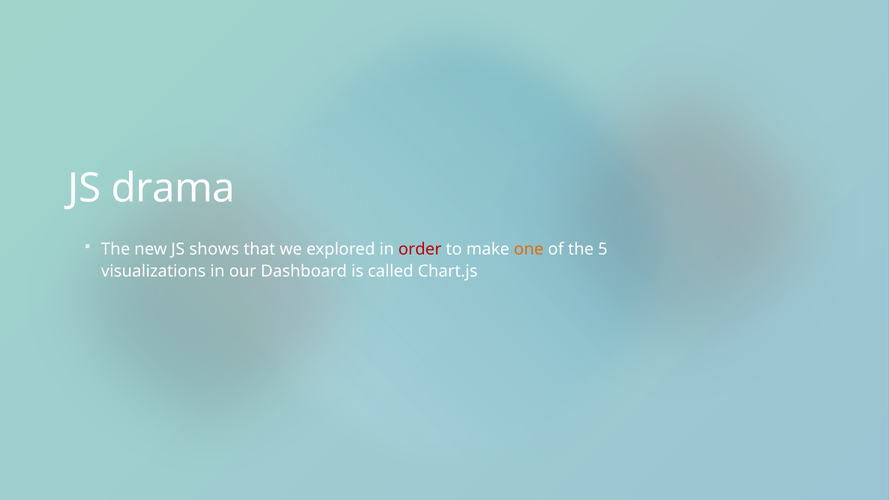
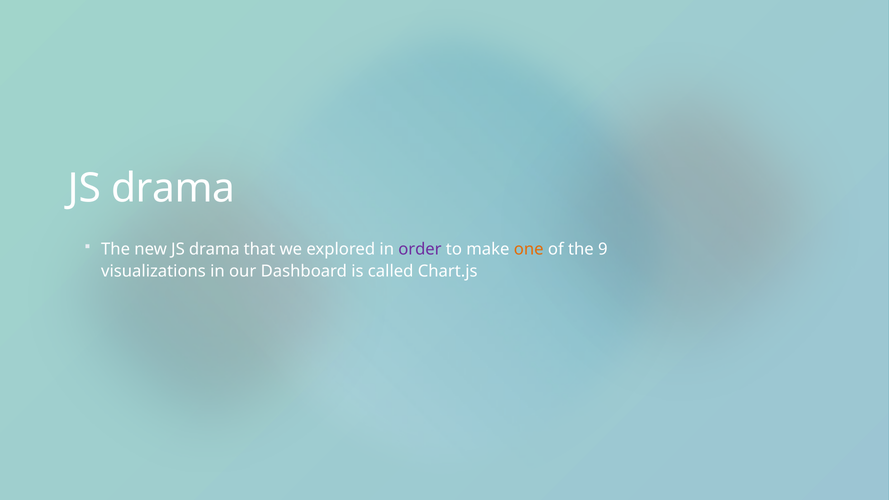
new JS shows: shows -> drama
order colour: red -> purple
5: 5 -> 9
